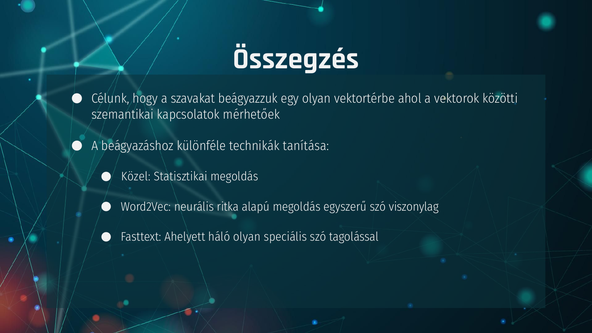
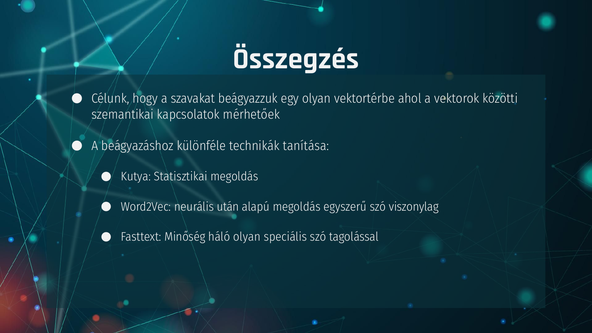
Közel: Közel -> Kutya
ritka: ritka -> után
Ahelyett: Ahelyett -> Minőség
